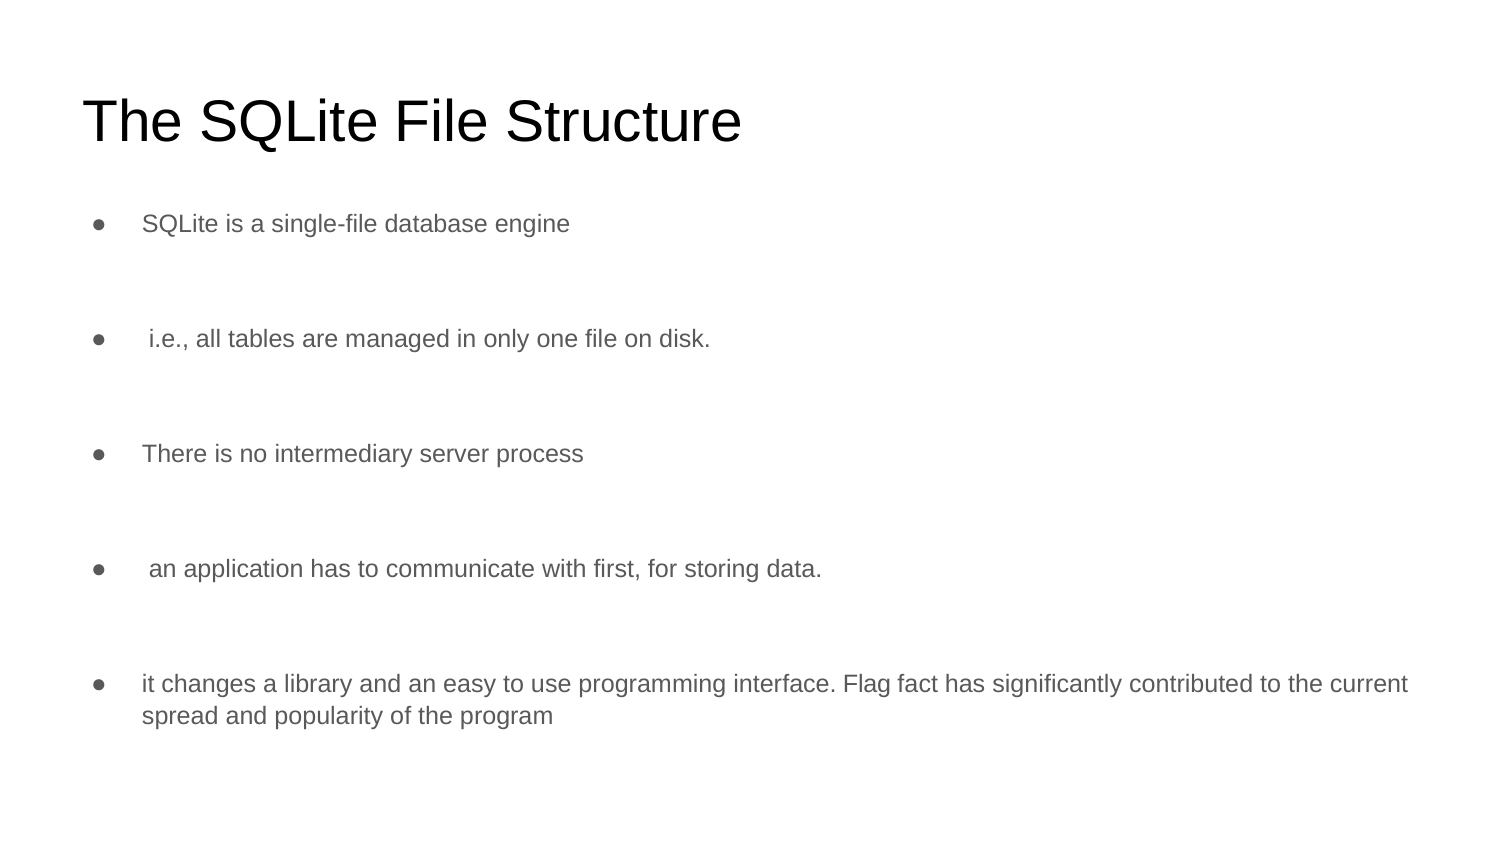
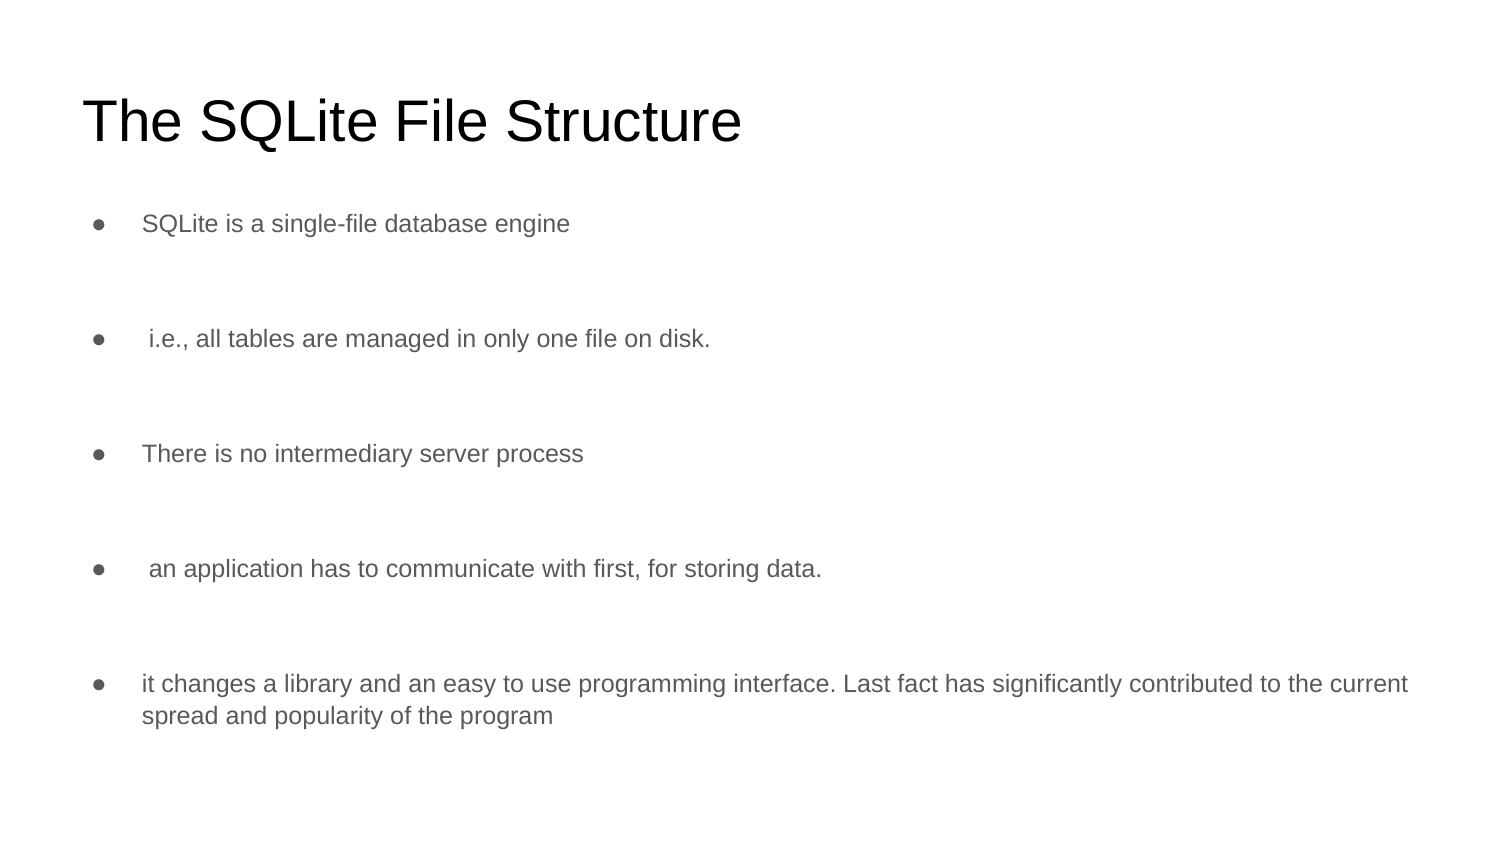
Flag: Flag -> Last
